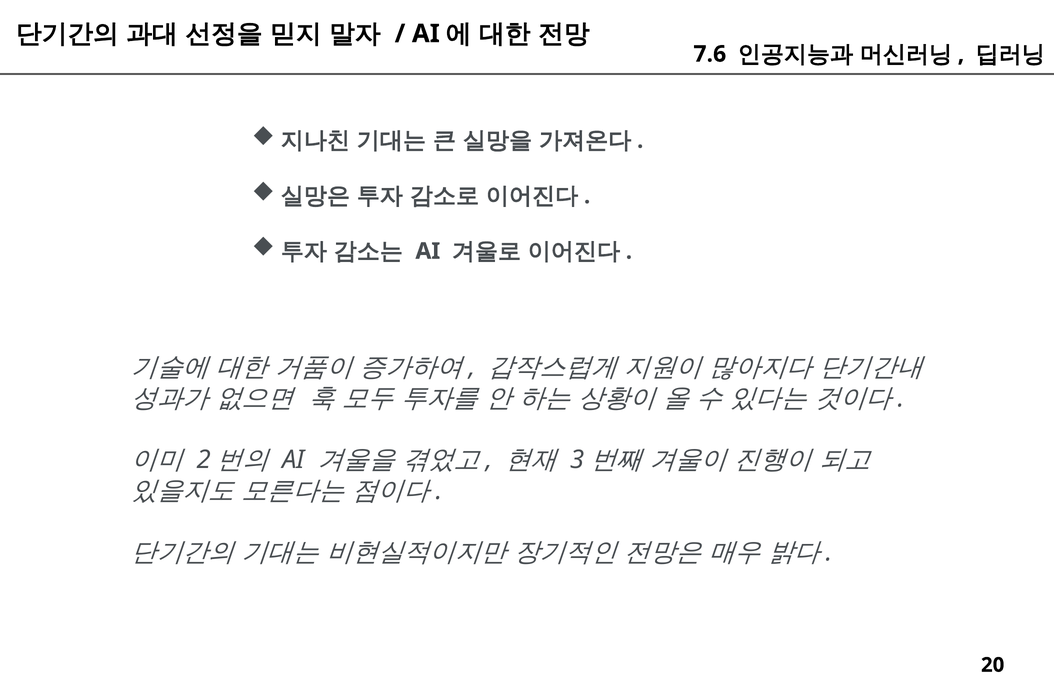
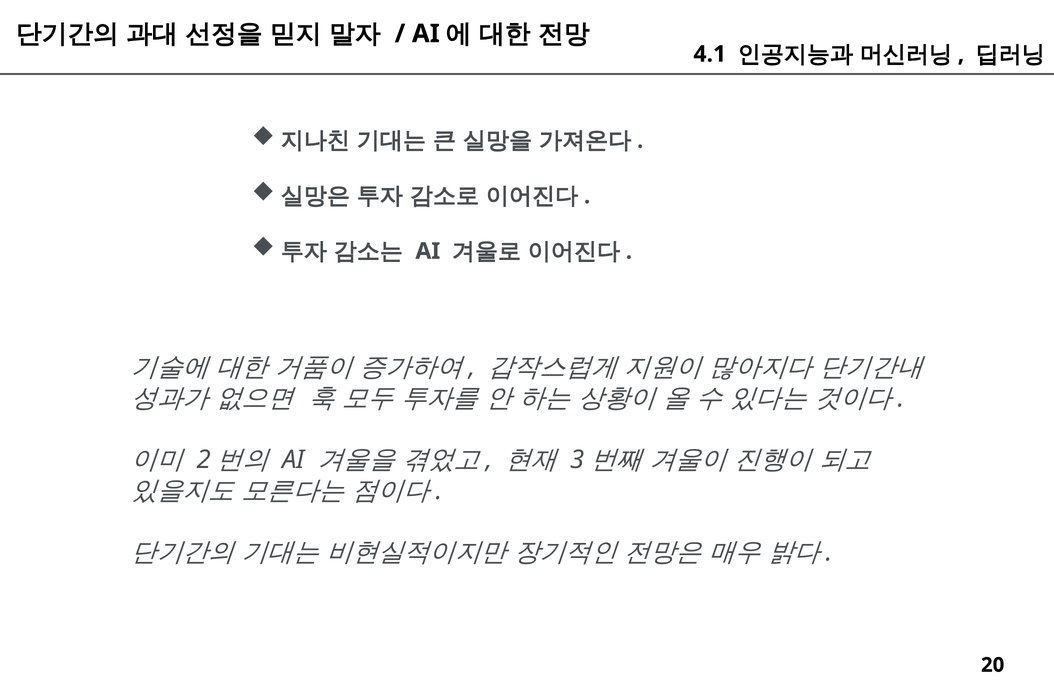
7.6: 7.6 -> 4.1
